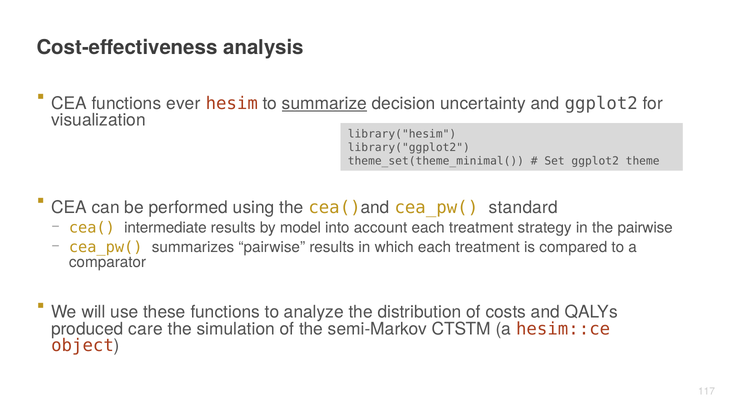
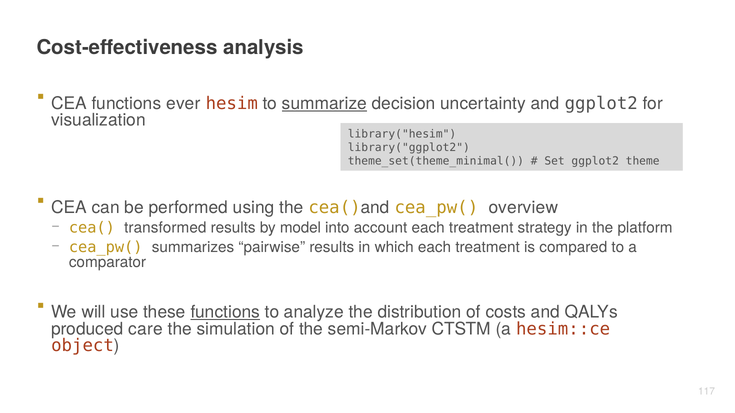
standard: standard -> overview
intermediate: intermediate -> transformed
the pairwise: pairwise -> platform
functions at (225, 313) underline: none -> present
